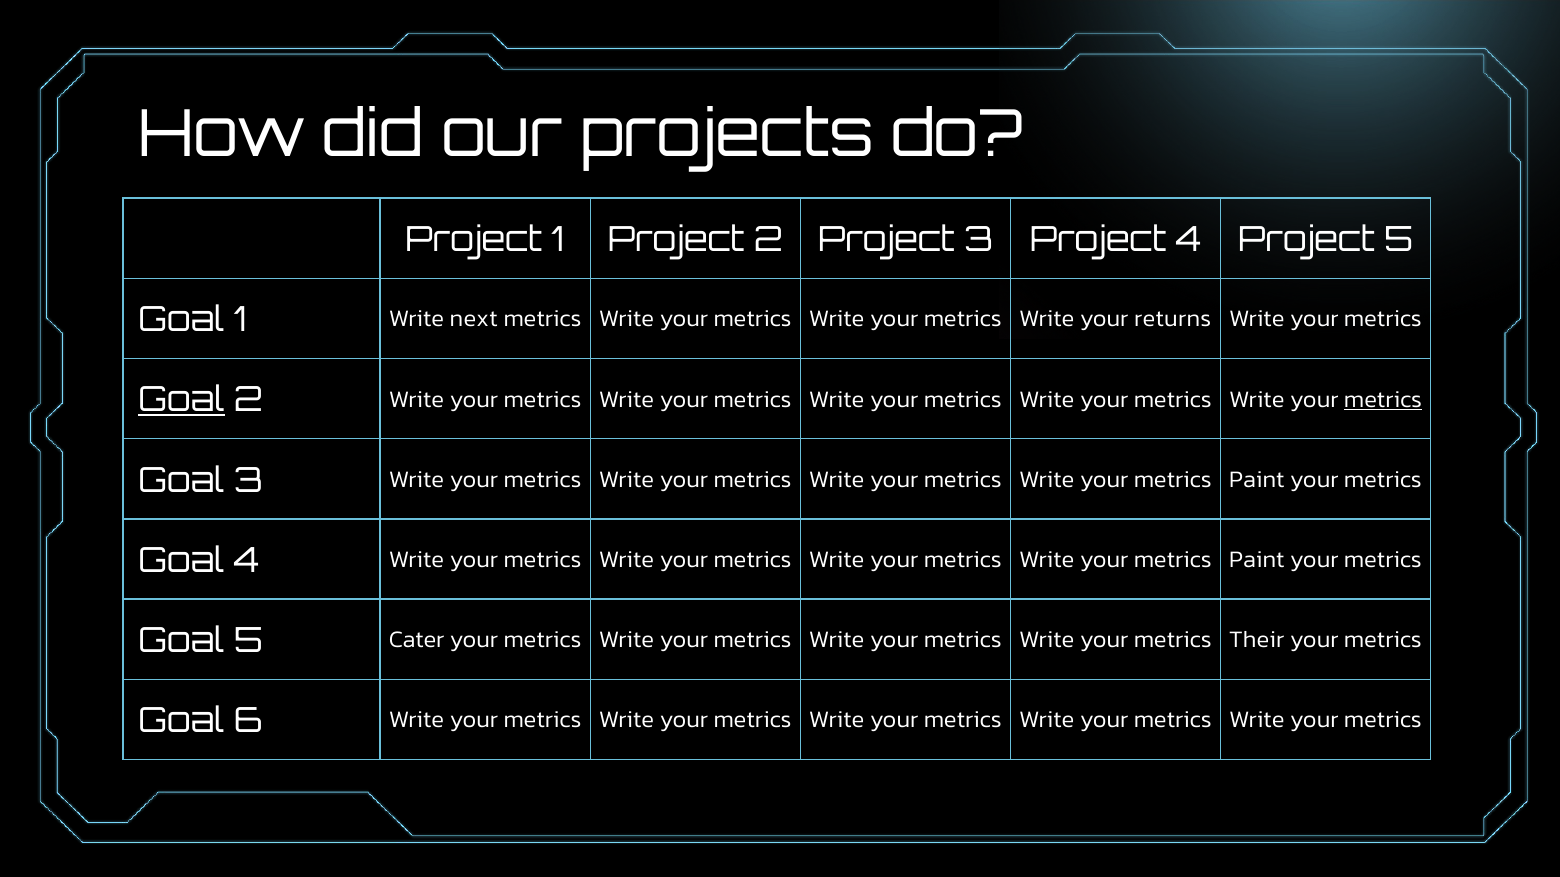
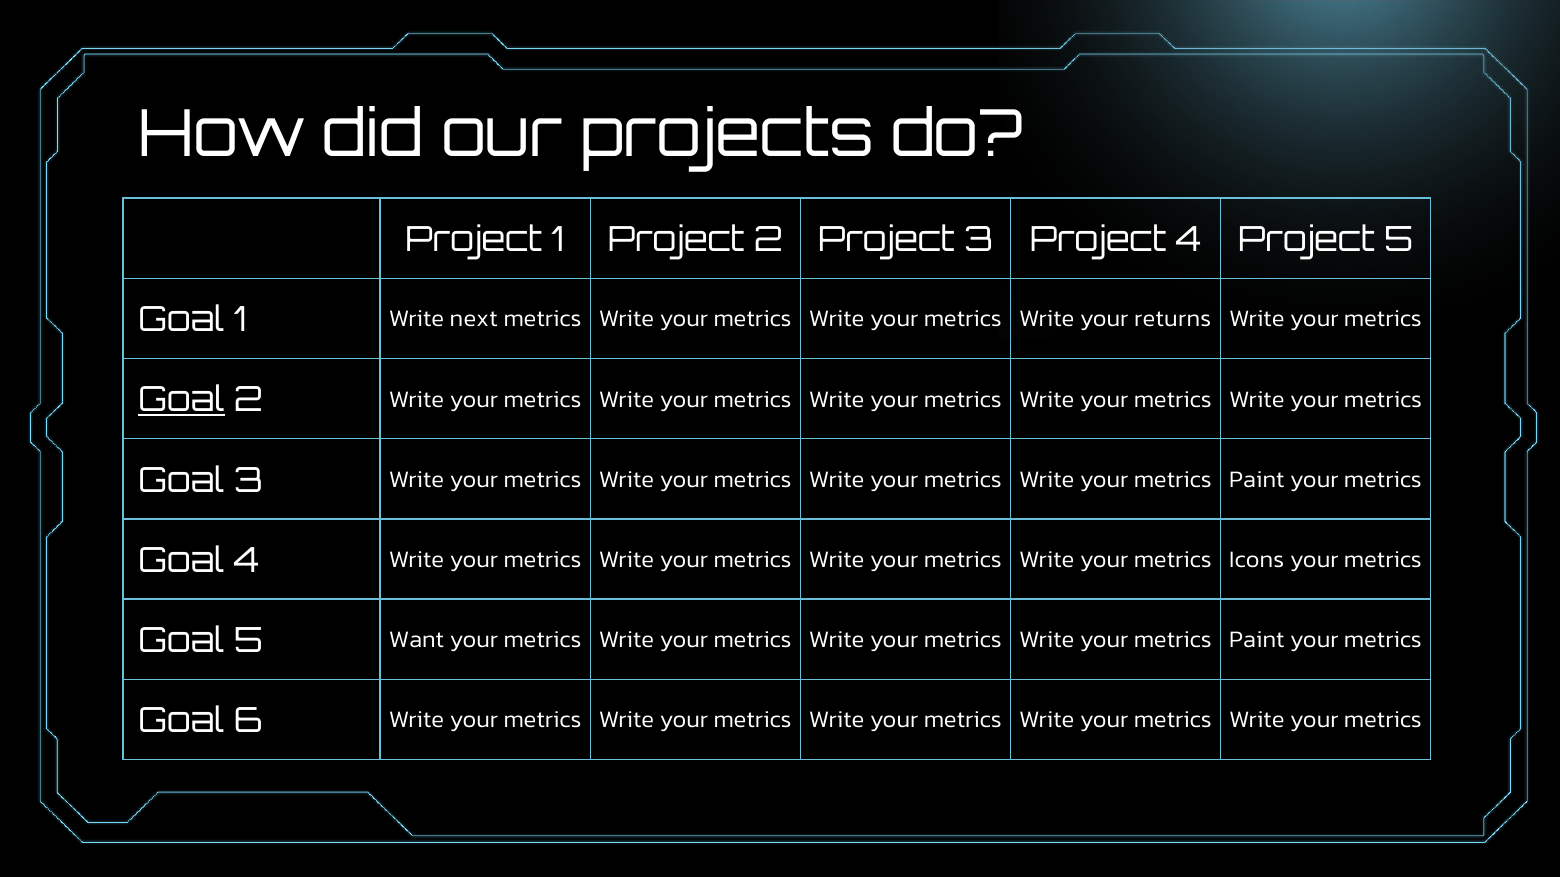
metrics at (1383, 399) underline: present -> none
Paint at (1257, 560): Paint -> Icons
Cater: Cater -> Want
Their at (1257, 640): Their -> Paint
